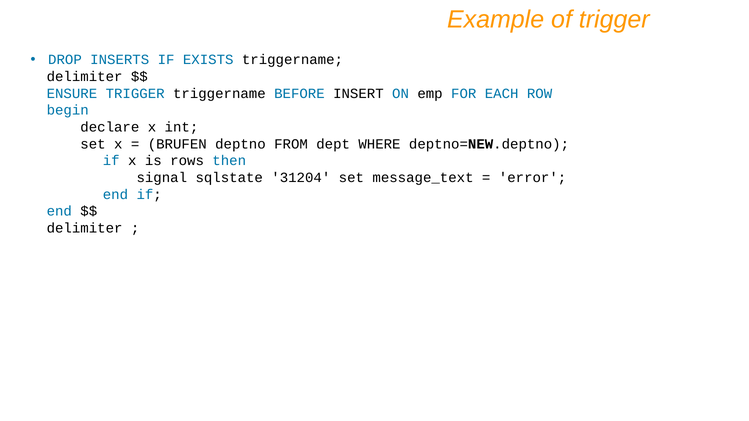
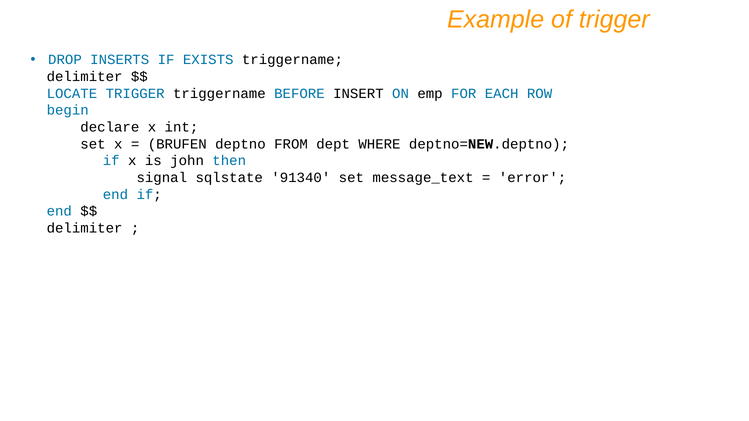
ENSURE: ENSURE -> LOCATE
rows: rows -> john
31204: 31204 -> 91340
